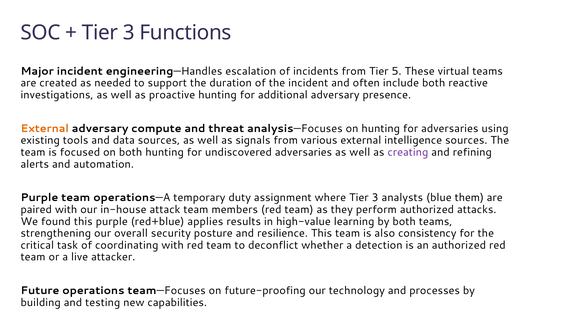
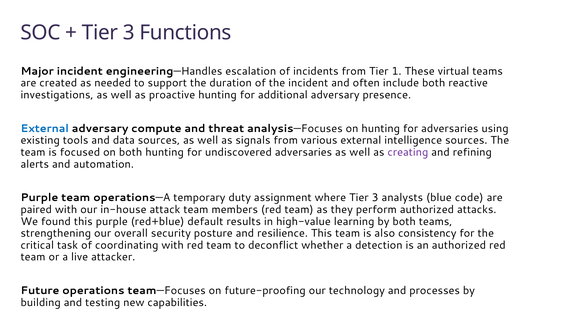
5: 5 -> 1
External at (45, 128) colour: orange -> blue
them: them -> code
applies: applies -> default
